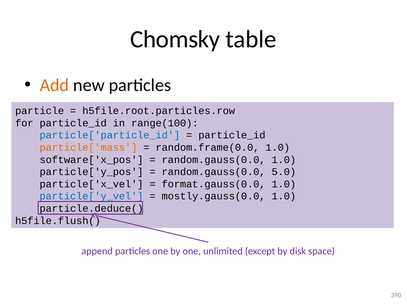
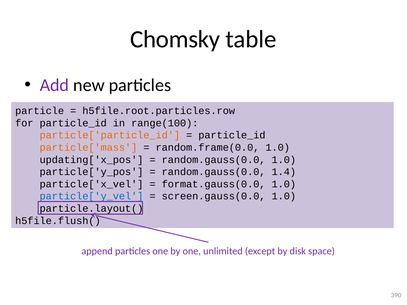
Add colour: orange -> purple
particle['particle_id colour: blue -> orange
software['x_pos: software['x_pos -> updating['x_pos
5.0: 5.0 -> 1.4
mostly.gauss(0.0: mostly.gauss(0.0 -> screen.gauss(0.0
particle.deduce(: particle.deduce( -> particle.layout(
